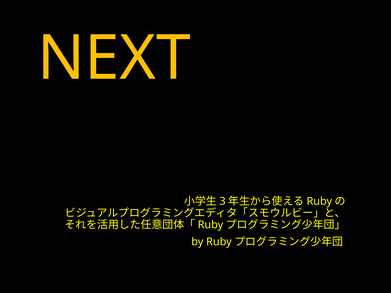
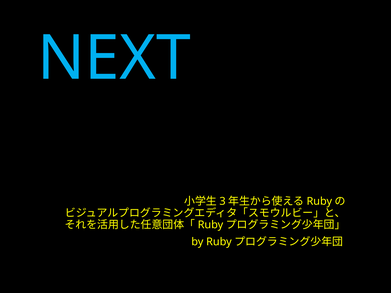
NEXT colour: yellow -> light blue
